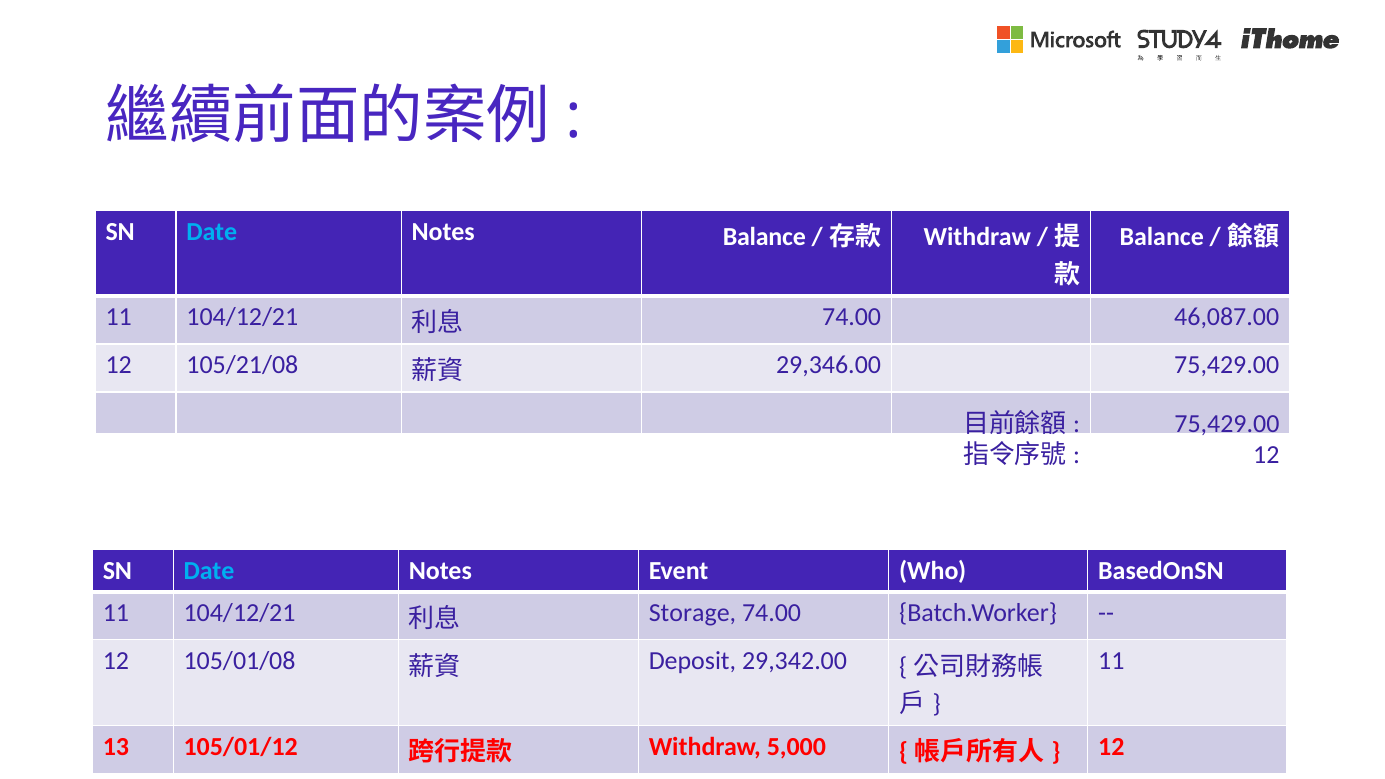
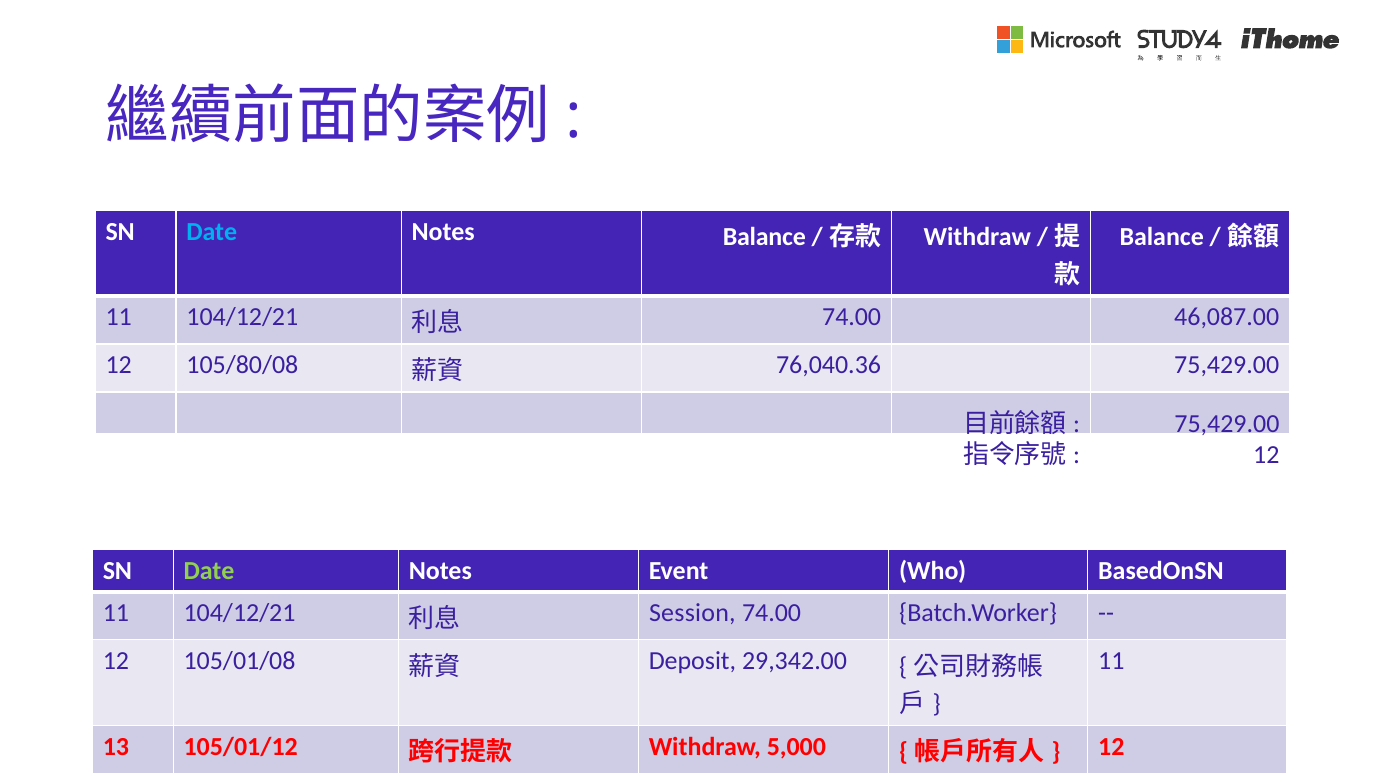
105/21/08: 105/21/08 -> 105/80/08
29,346.00: 29,346.00 -> 76,040.36
Date at (209, 571) colour: light blue -> light green
Storage: Storage -> Session
